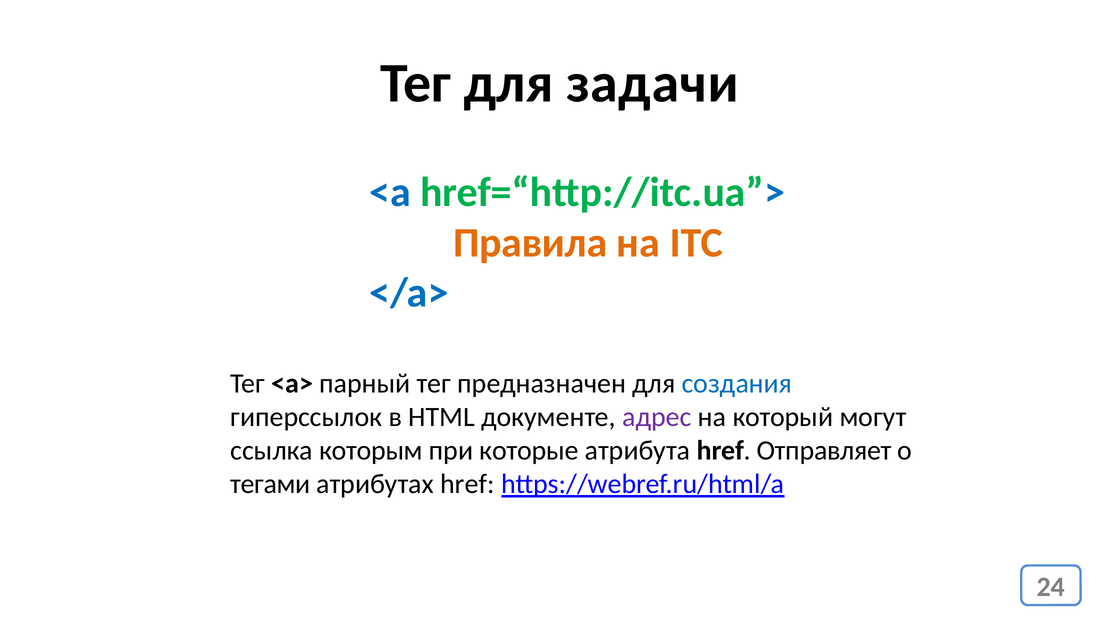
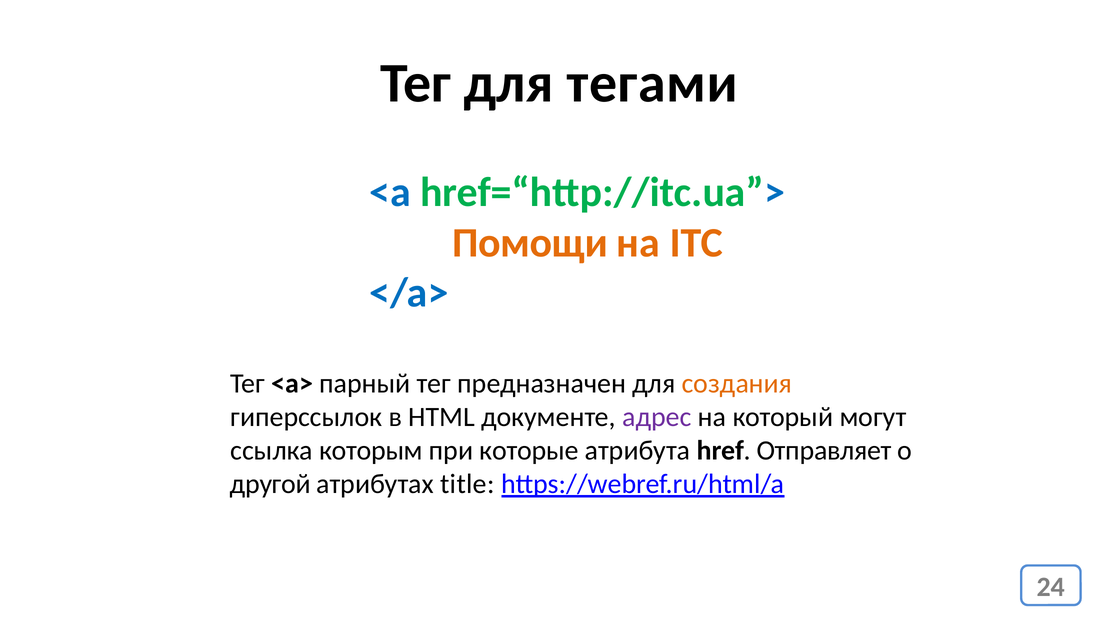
задачи: задачи -> тегами
Правила: Правила -> Помощи
создания colour: blue -> orange
тегами: тегами -> другой
атрибутах href: href -> title
